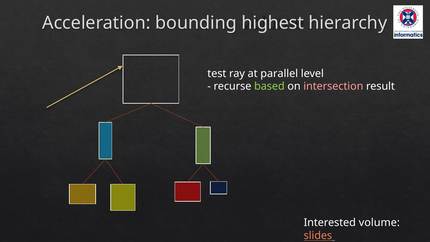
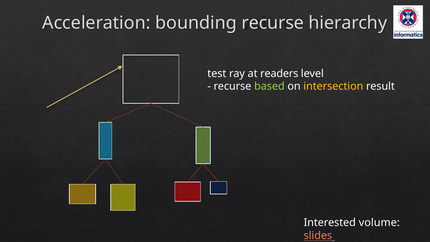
bounding highest: highest -> recurse
parallel: parallel -> readers
intersection colour: pink -> yellow
